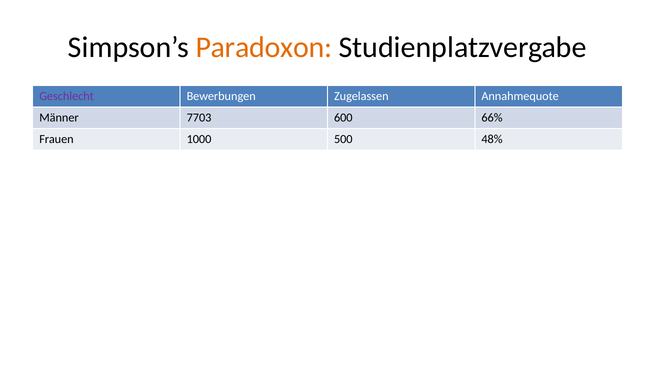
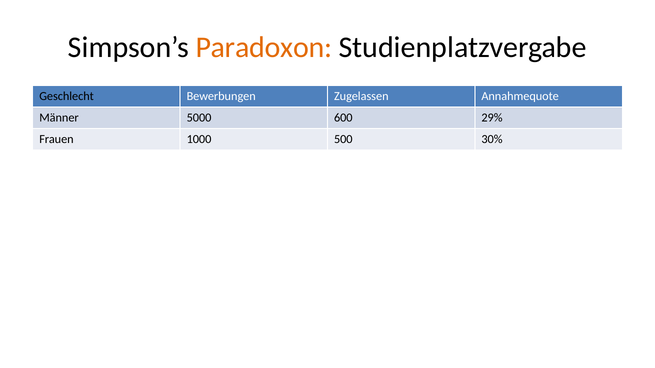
Geschlecht colour: purple -> black
7703: 7703 -> 5000
66%: 66% -> 29%
48%: 48% -> 30%
